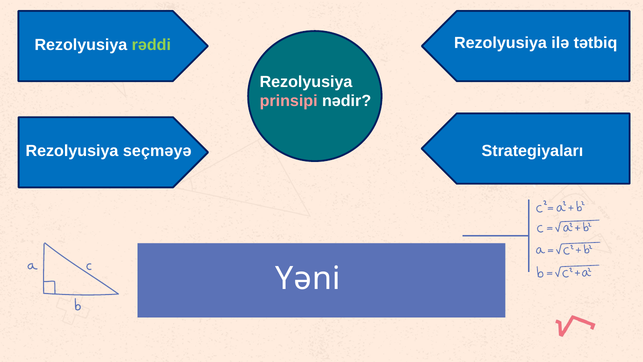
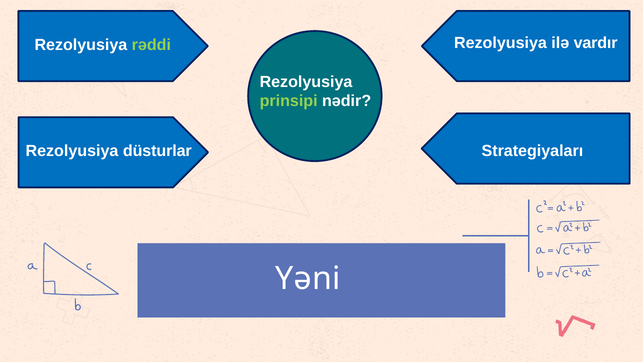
tətbiq: tətbiq -> vardır
prinsipi colour: pink -> light green
seçməyə: seçməyə -> düsturlar
